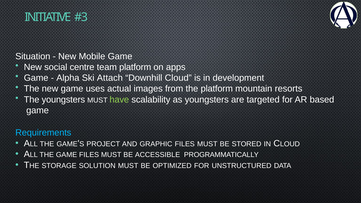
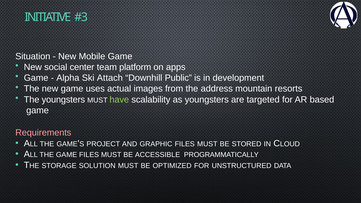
centre: centre -> center
Cloud: Cloud -> Public
the platform: platform -> address
Requirements colour: light blue -> pink
